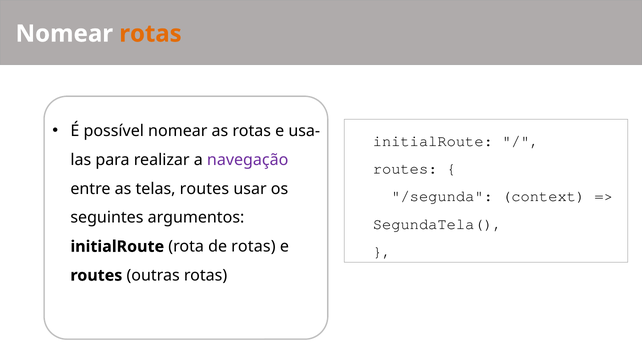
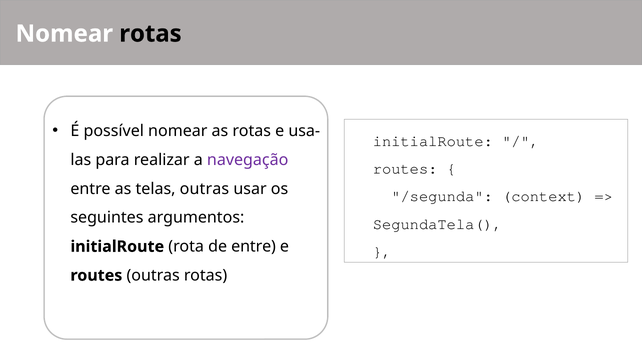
rotas at (151, 34) colour: orange -> black
telas routes: routes -> outras
de rotas: rotas -> entre
